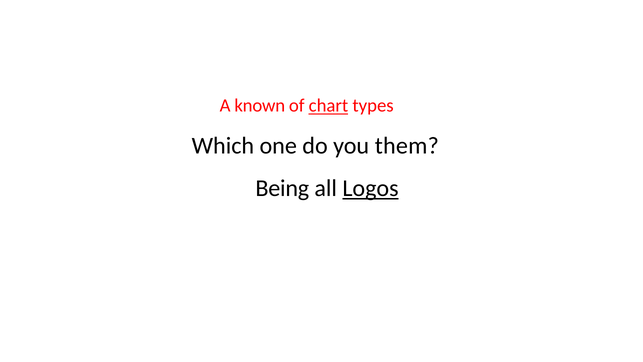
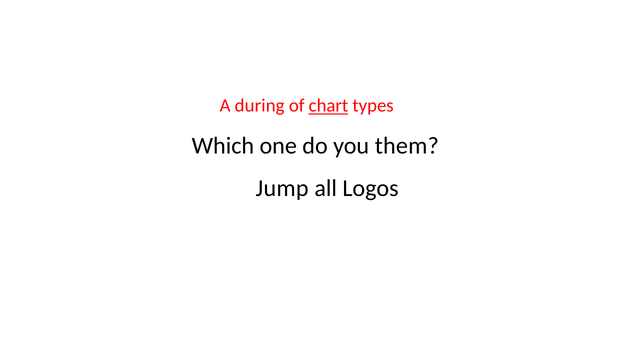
known: known -> during
Being: Being -> Jump
Logos underline: present -> none
